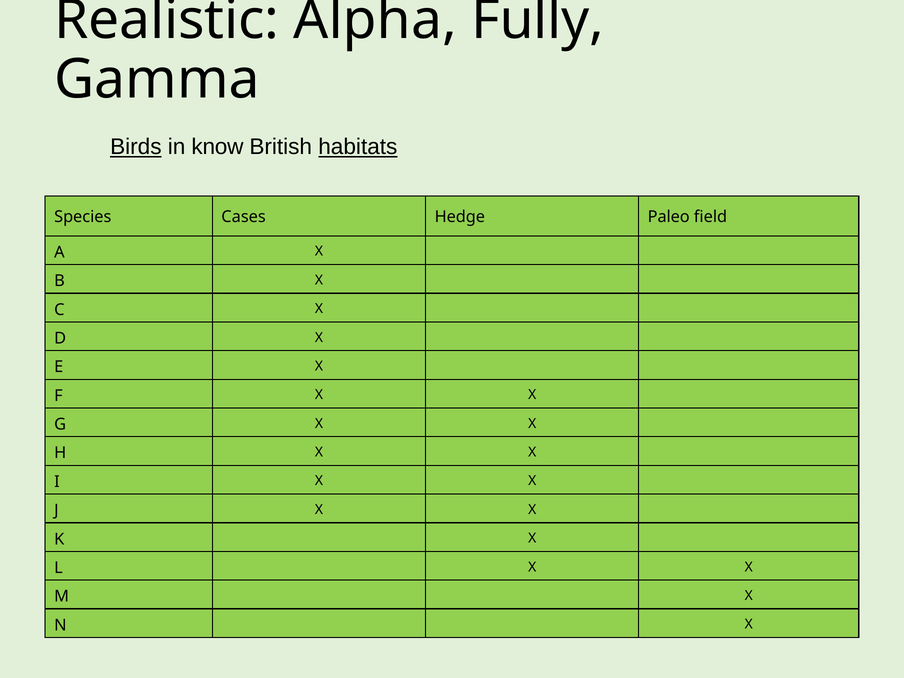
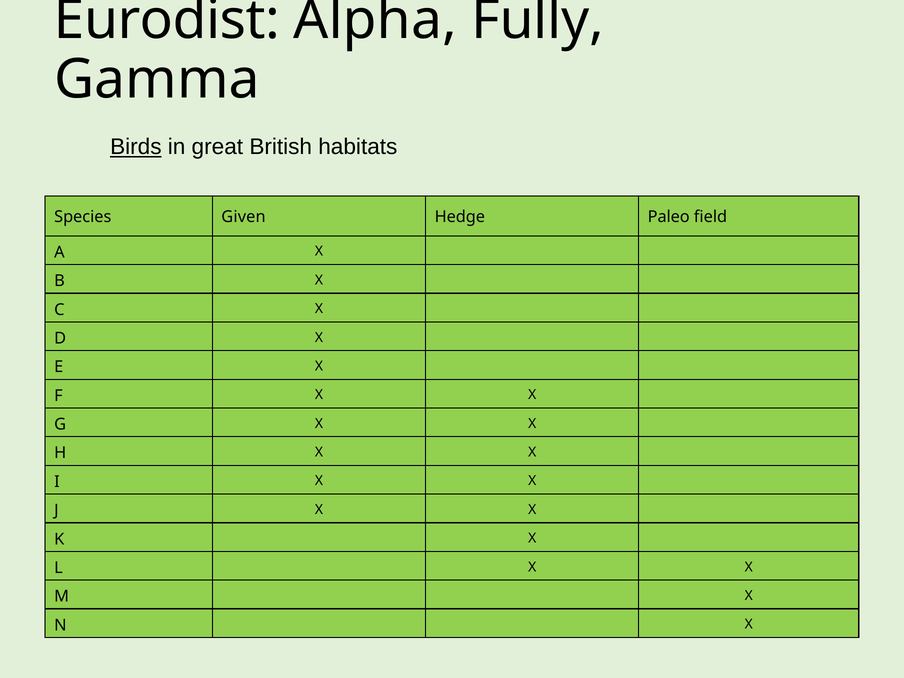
Realistic: Realistic -> Eurodist
know: know -> great
habitats underline: present -> none
Cases: Cases -> Given
